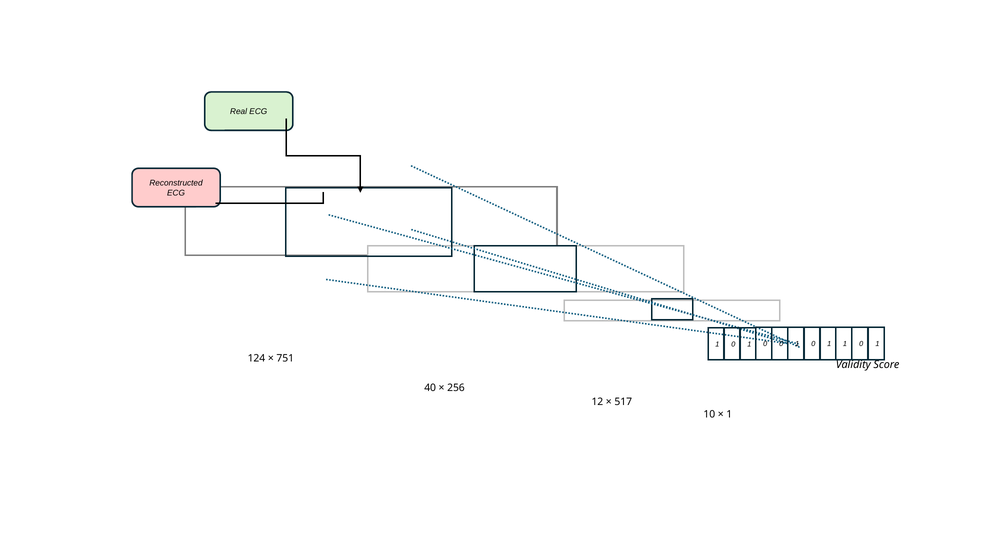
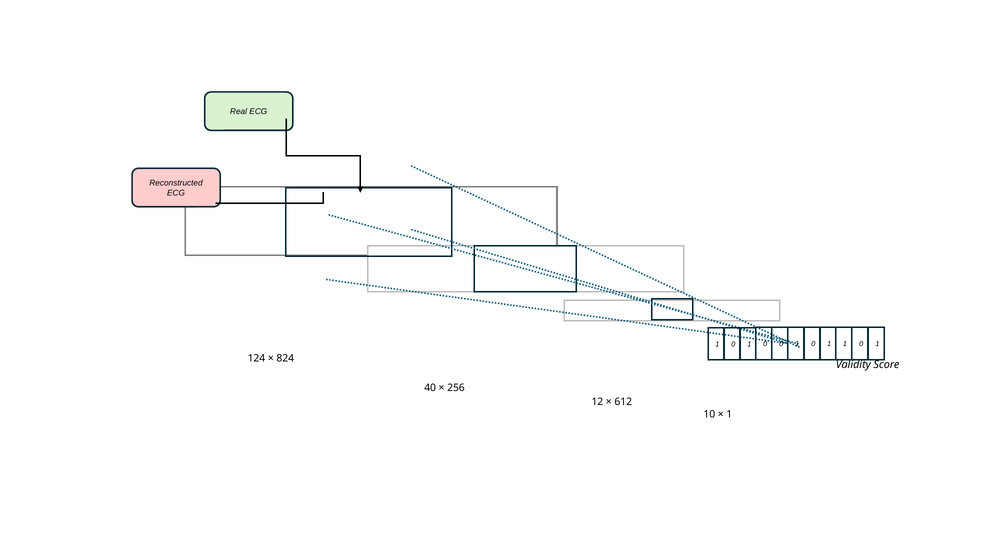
751: 751 -> 824
517: 517 -> 612
